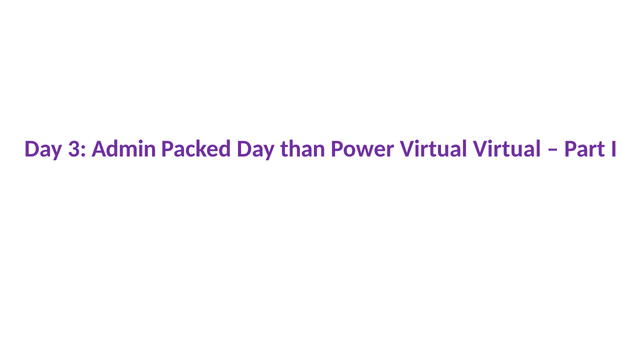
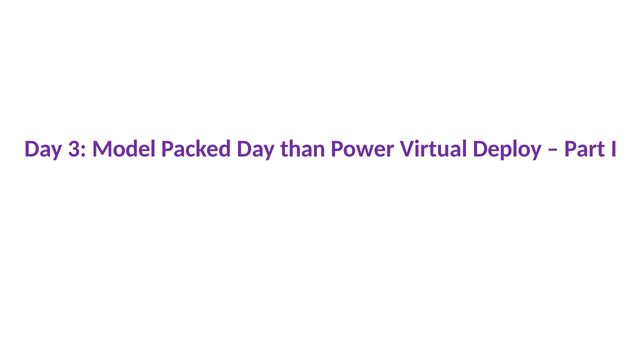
Admin: Admin -> Model
Virtual Virtual: Virtual -> Deploy
